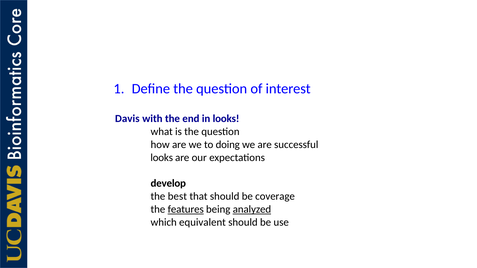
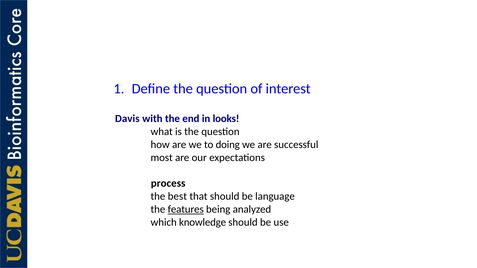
looks at (162, 158): looks -> most
develop: develop -> process
coverage: coverage -> language
analyzed underline: present -> none
equivalent: equivalent -> knowledge
